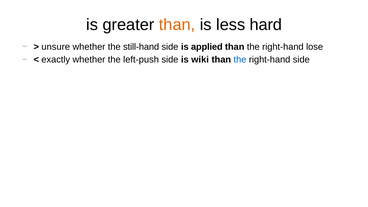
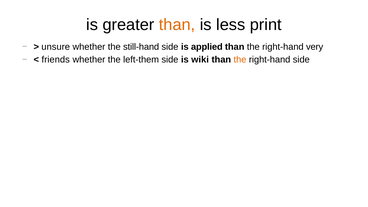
hard: hard -> print
lose: lose -> very
exactly: exactly -> friends
left-push: left-push -> left-them
the at (240, 60) colour: blue -> orange
